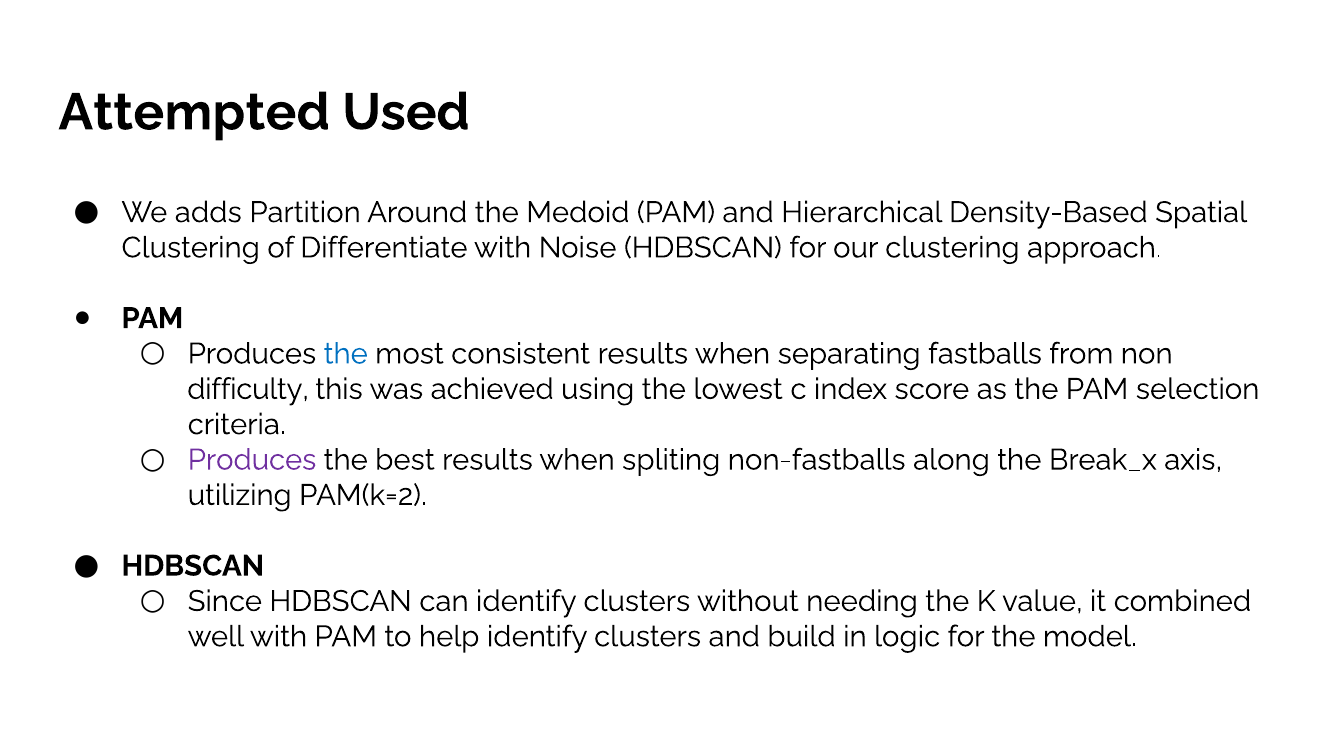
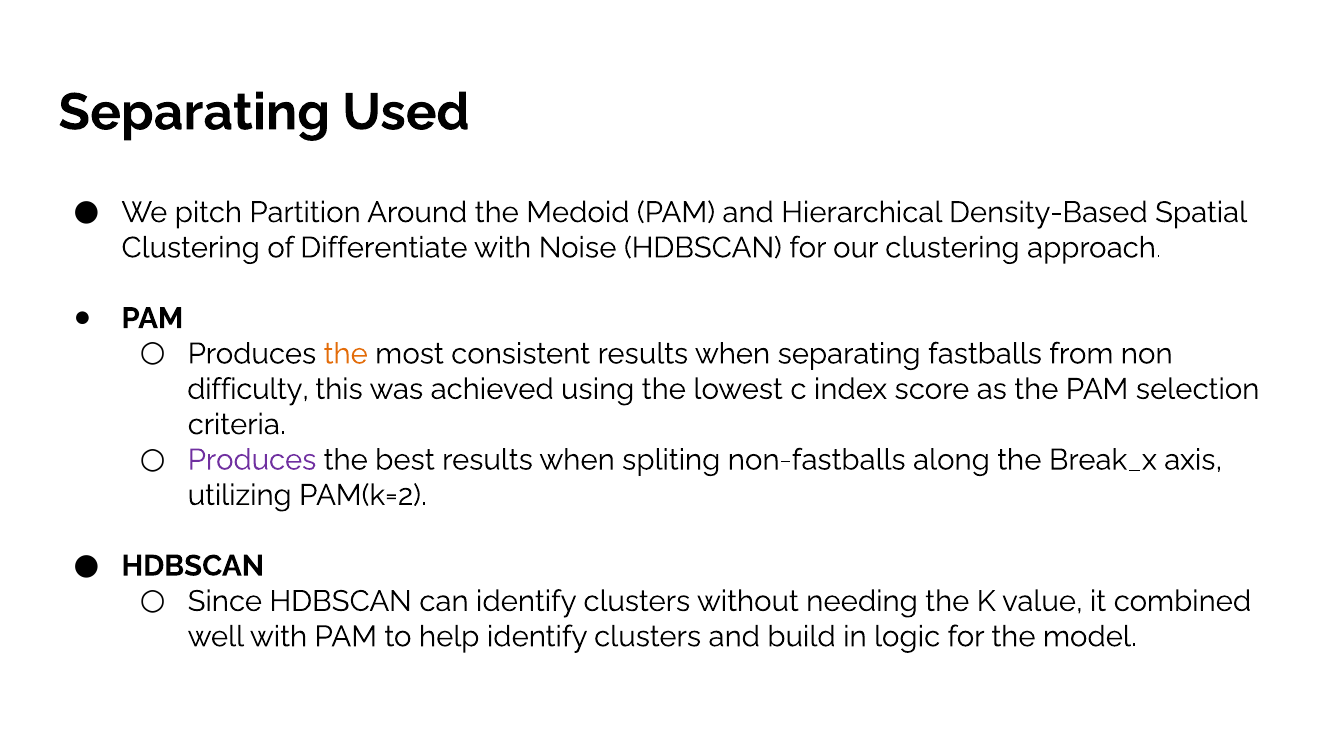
Attempted at (194, 112): Attempted -> Separating
adds: adds -> pitch
the at (346, 353) colour: blue -> orange
